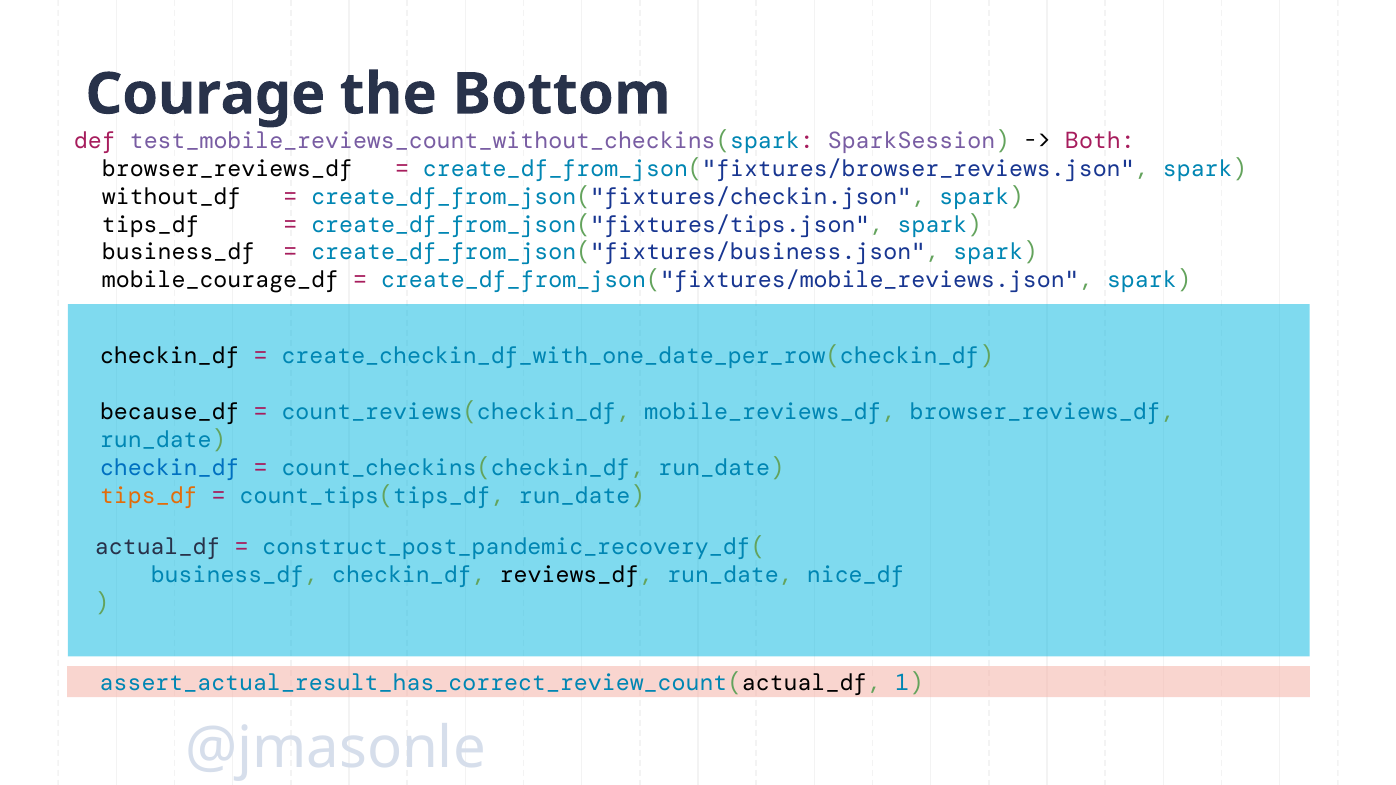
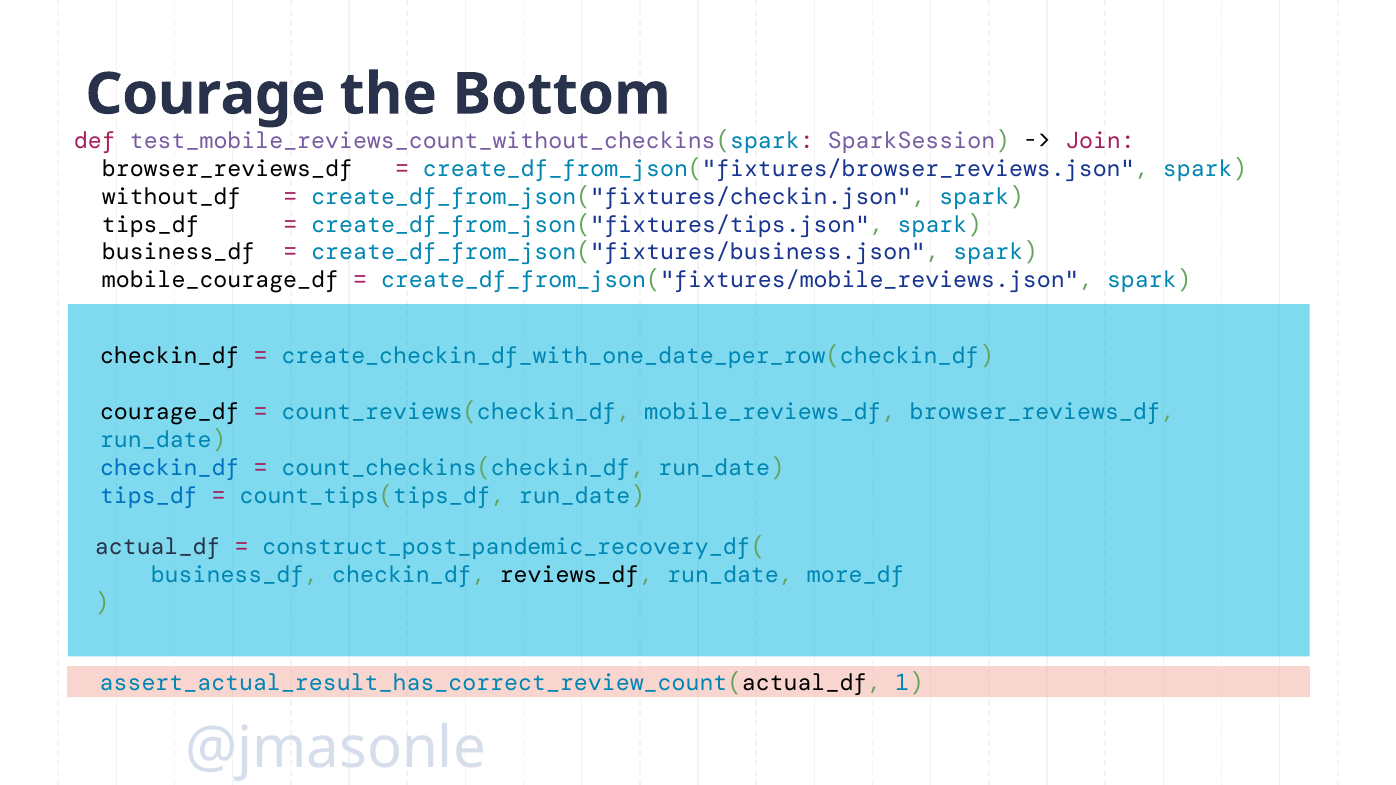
Both: Both -> Join
because_df: because_df -> courage_df
tips_df at (149, 496) colour: orange -> blue
nice_df: nice_df -> more_df
